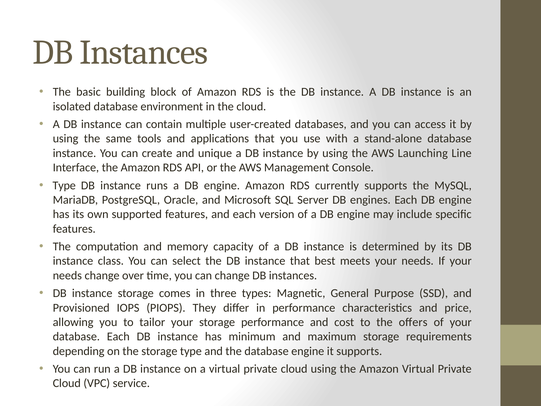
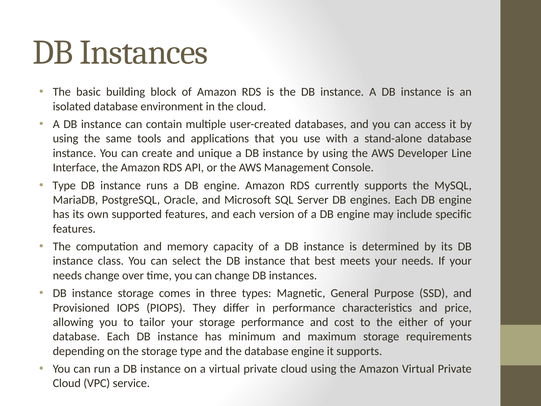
Launching: Launching -> Developer
oﬀers: oﬀers -> either
